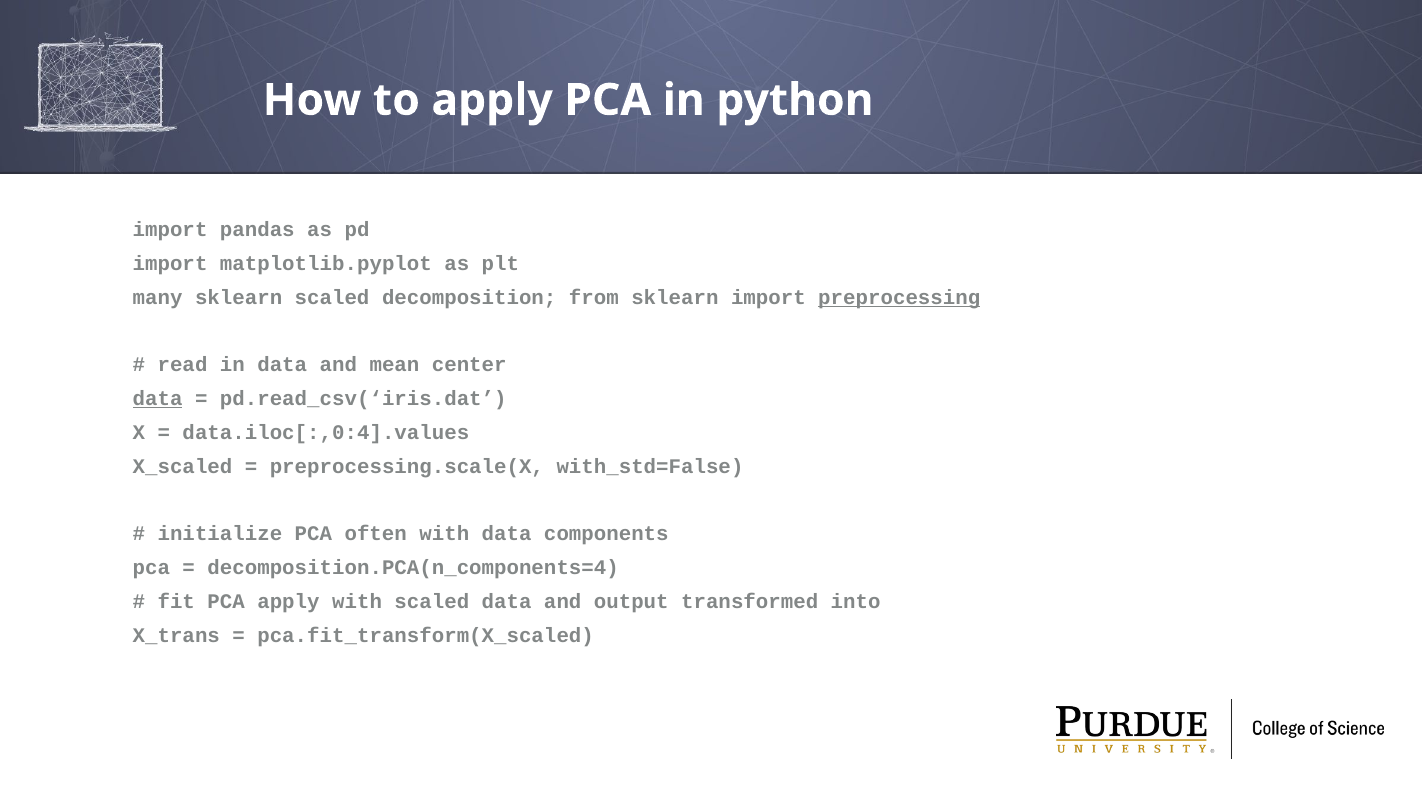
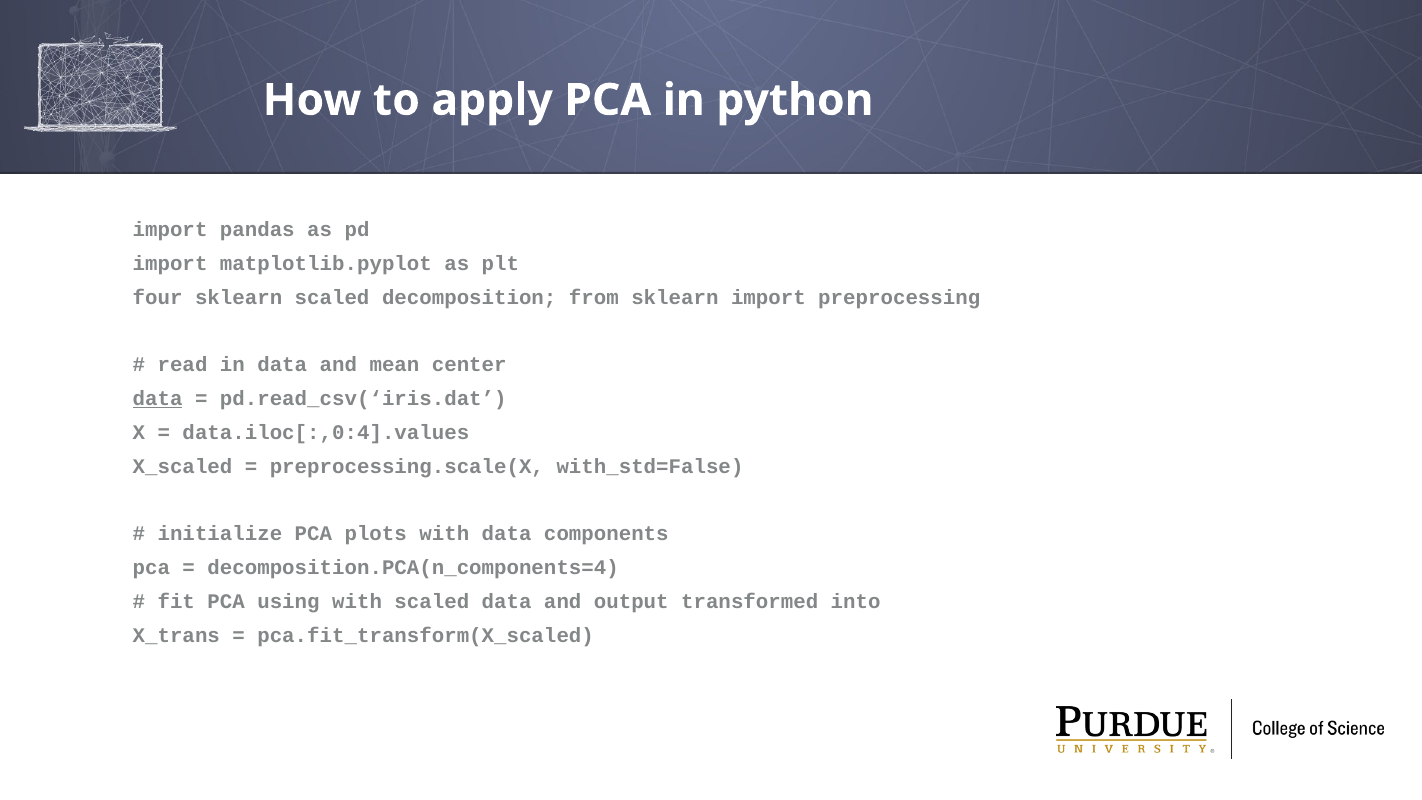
many: many -> four
preprocessing underline: present -> none
often: often -> plots
PCA apply: apply -> using
